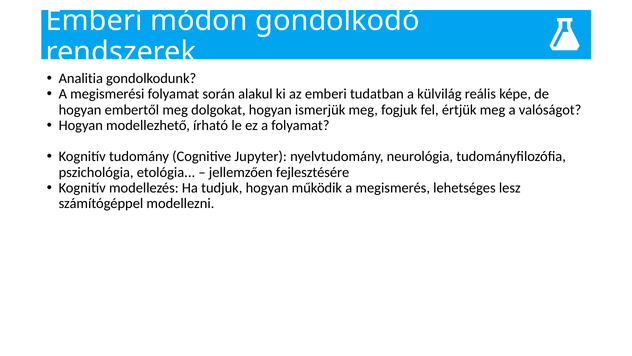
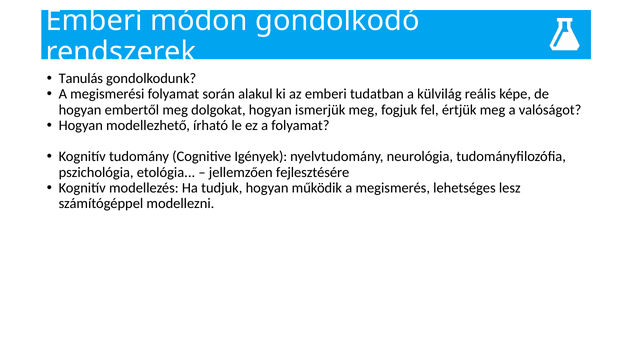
Analitia: Analitia -> Tanulás
Jupyter: Jupyter -> Igények
